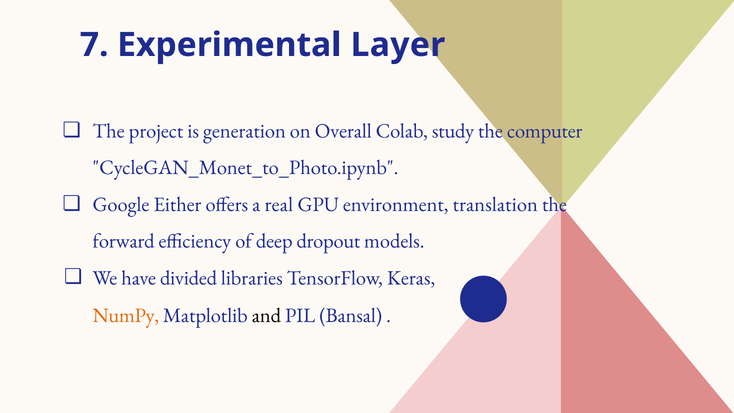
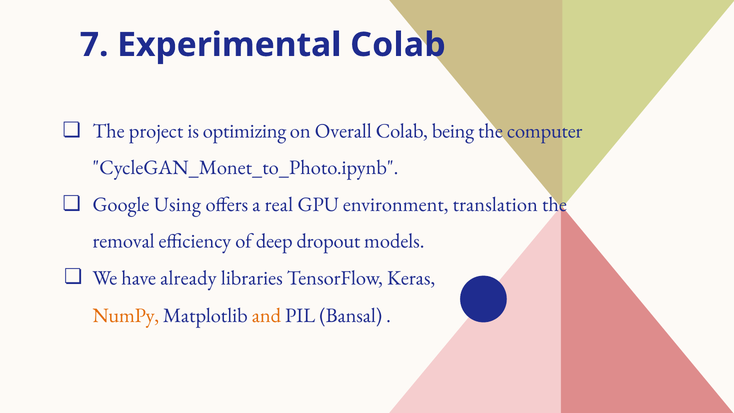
Experimental Layer: Layer -> Colab
generation: generation -> optimizing
study: study -> being
Either: Either -> Using
forward: forward -> removal
divided: divided -> already
and colour: black -> orange
